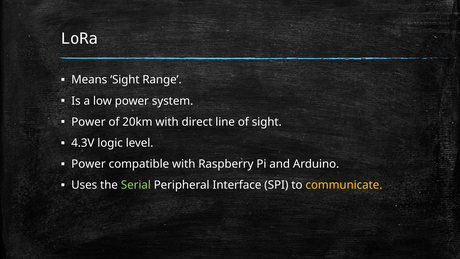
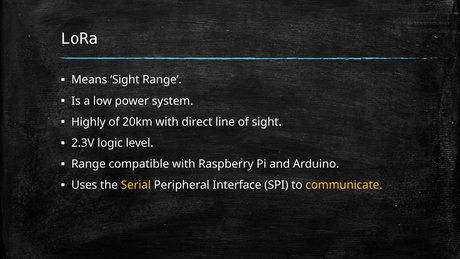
Power at (88, 122): Power -> Highly
4.3V: 4.3V -> 2.3V
Power at (88, 164): Power -> Range
Serial colour: light green -> yellow
